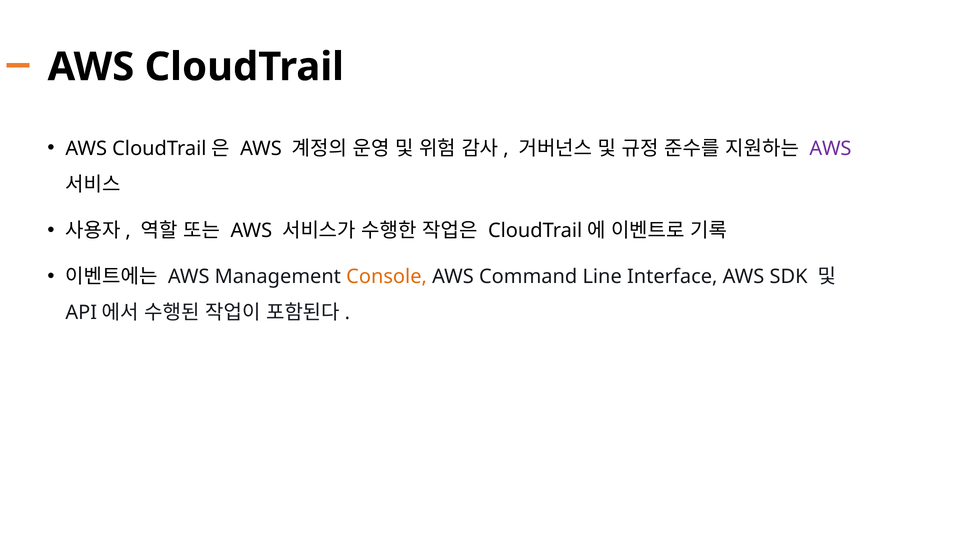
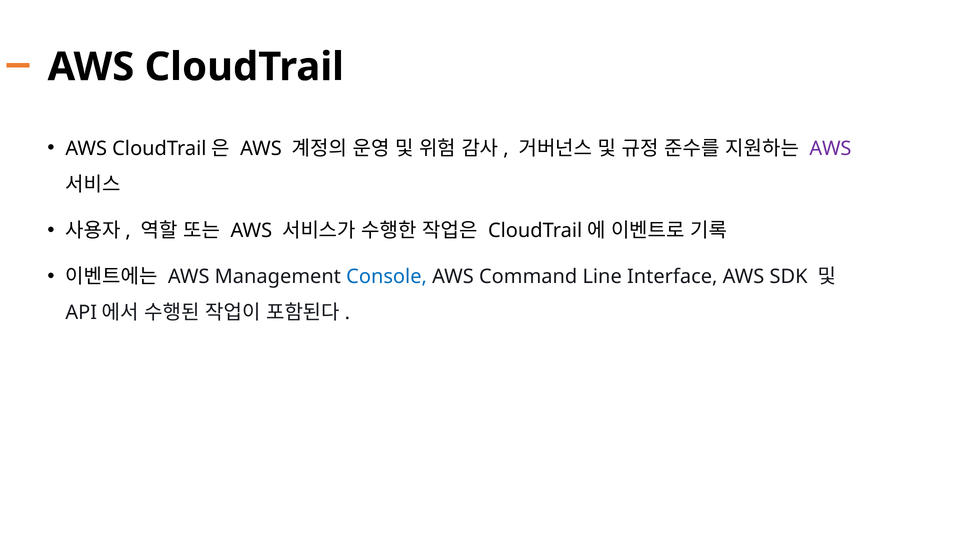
Console colour: orange -> blue
